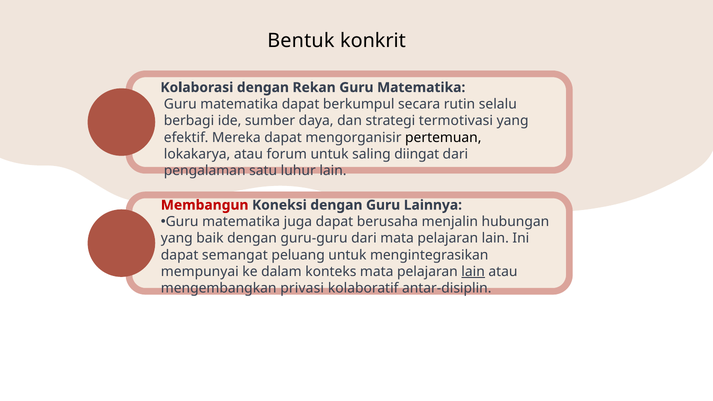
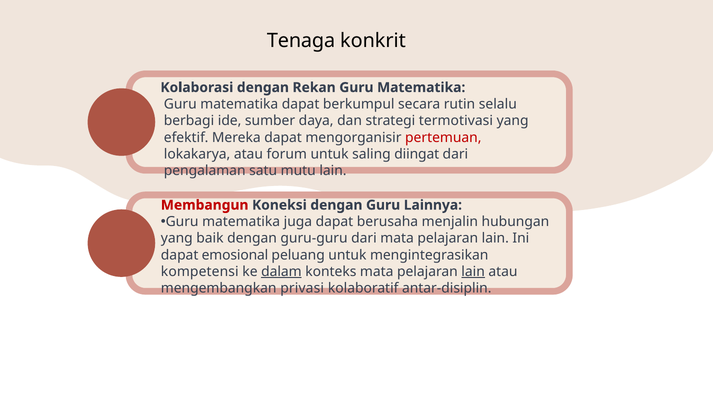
Bentuk: Bentuk -> Tenaga
pertemuan colour: black -> red
luhur: luhur -> mutu
semangat: semangat -> emosional
mempunyai: mempunyai -> kompetensi
dalam underline: none -> present
